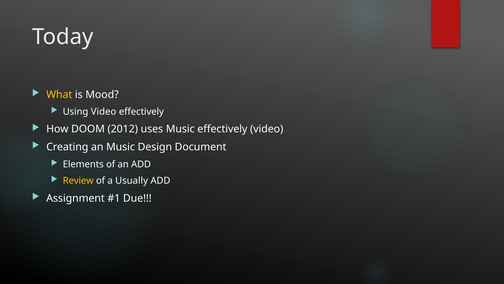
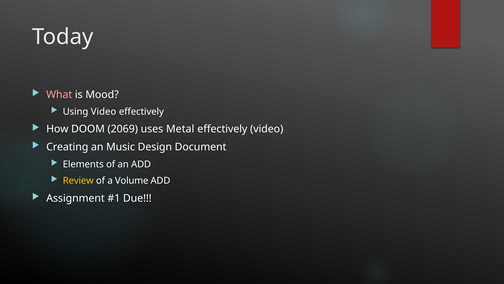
What colour: yellow -> pink
2012: 2012 -> 2069
uses Music: Music -> Metal
Usually: Usually -> Volume
